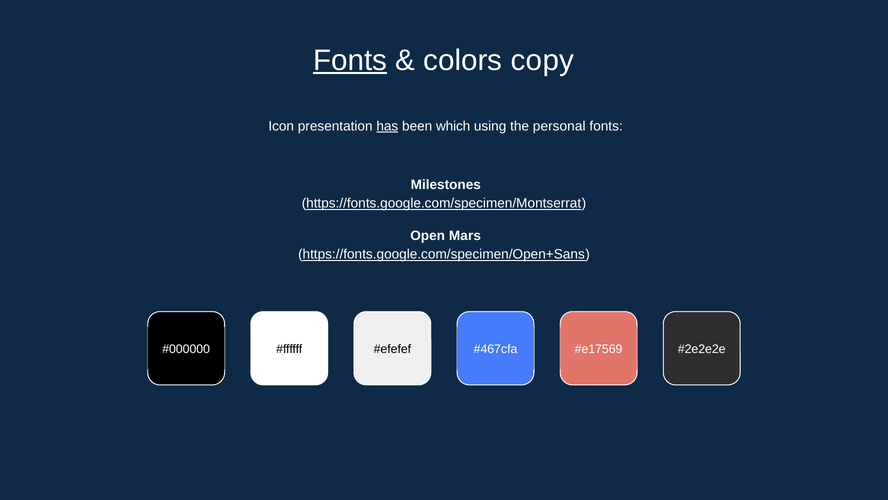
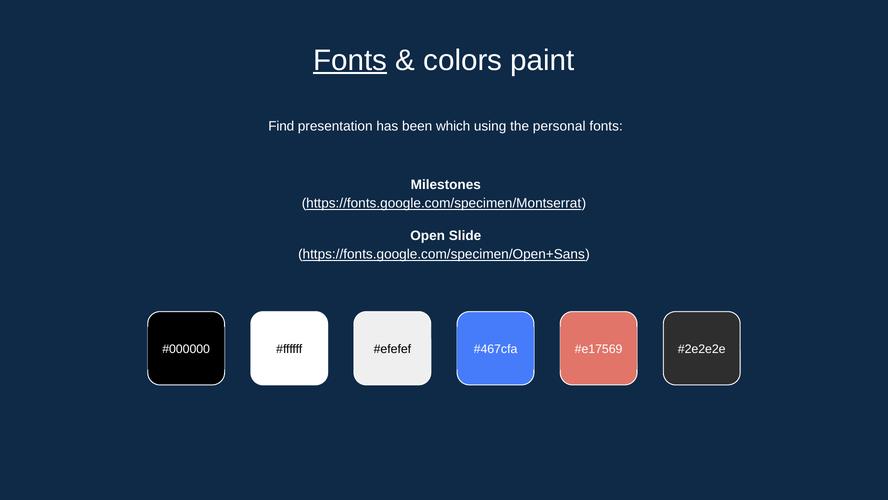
copy: copy -> paint
Icon: Icon -> Find
has underline: present -> none
Mars: Mars -> Slide
